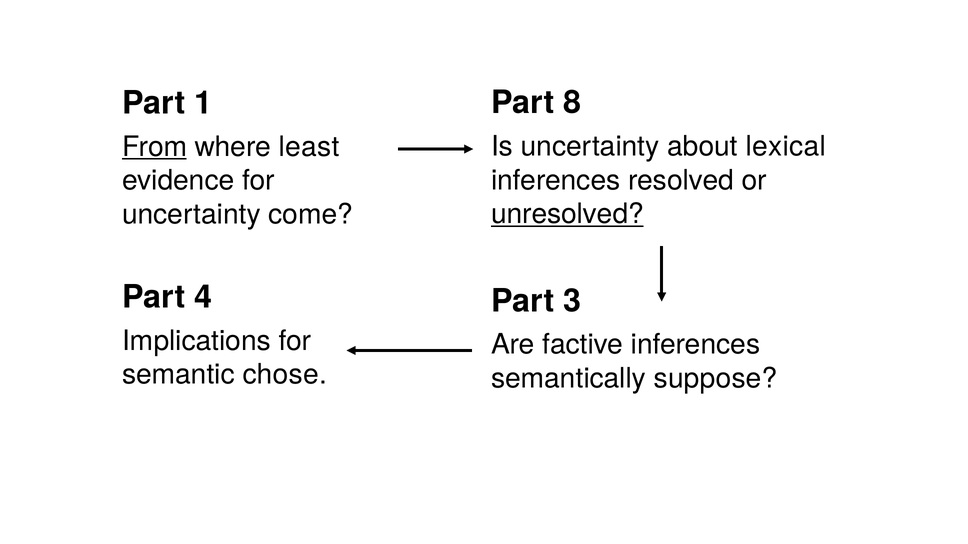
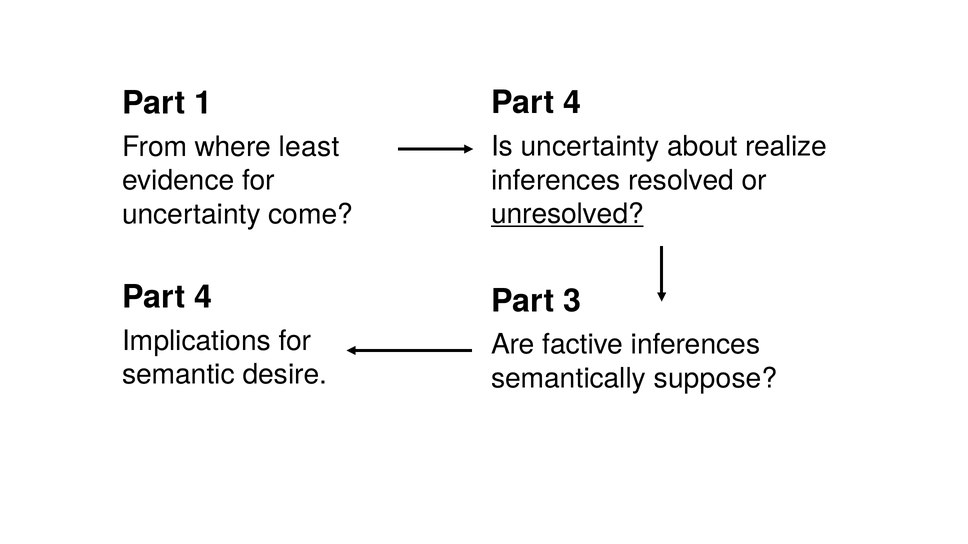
8 at (572, 103): 8 -> 4
lexical: lexical -> realize
From underline: present -> none
chose: chose -> desire
